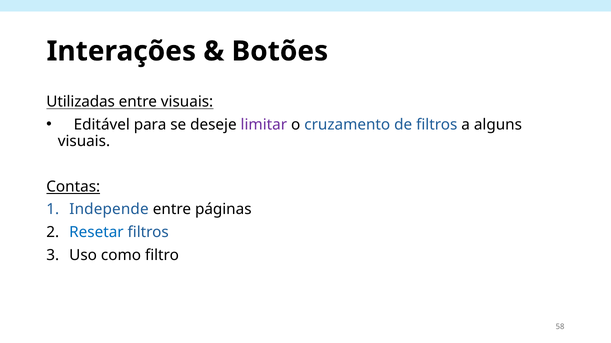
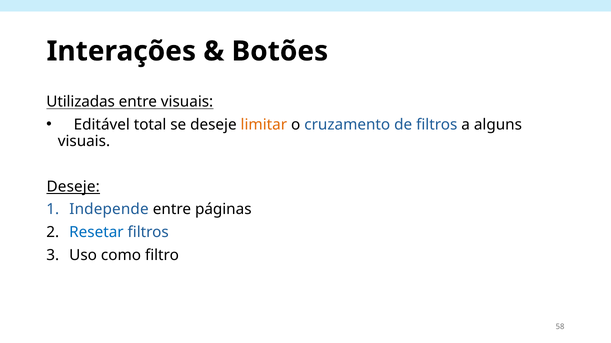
para: para -> total
limitar colour: purple -> orange
Contas at (73, 187): Contas -> Deseje
